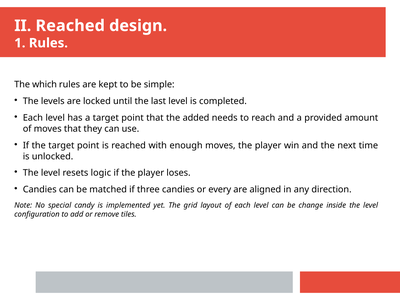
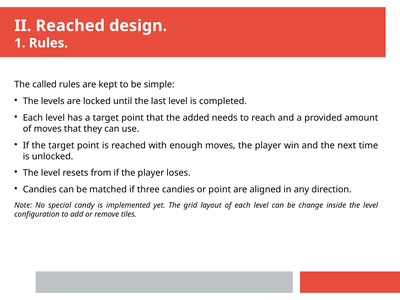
which: which -> called
logic: logic -> from
or every: every -> point
